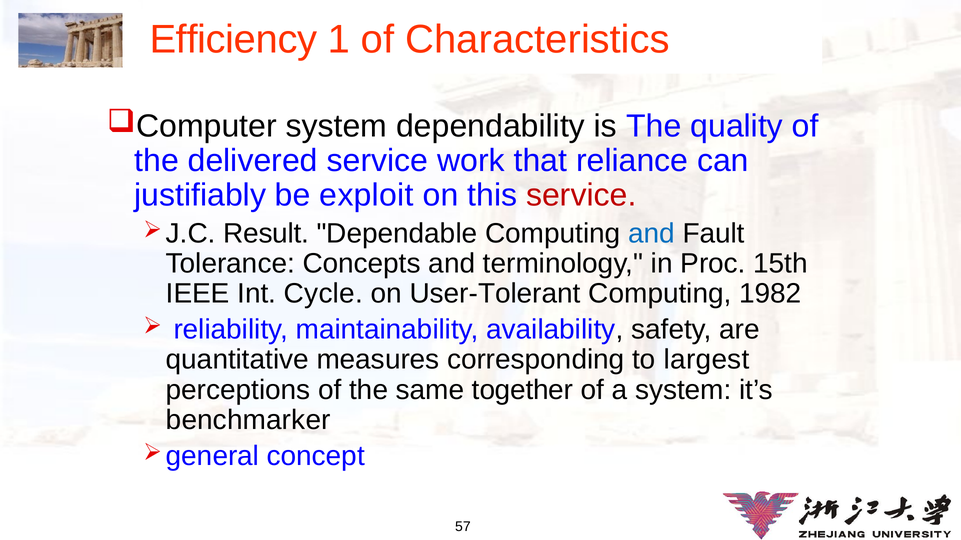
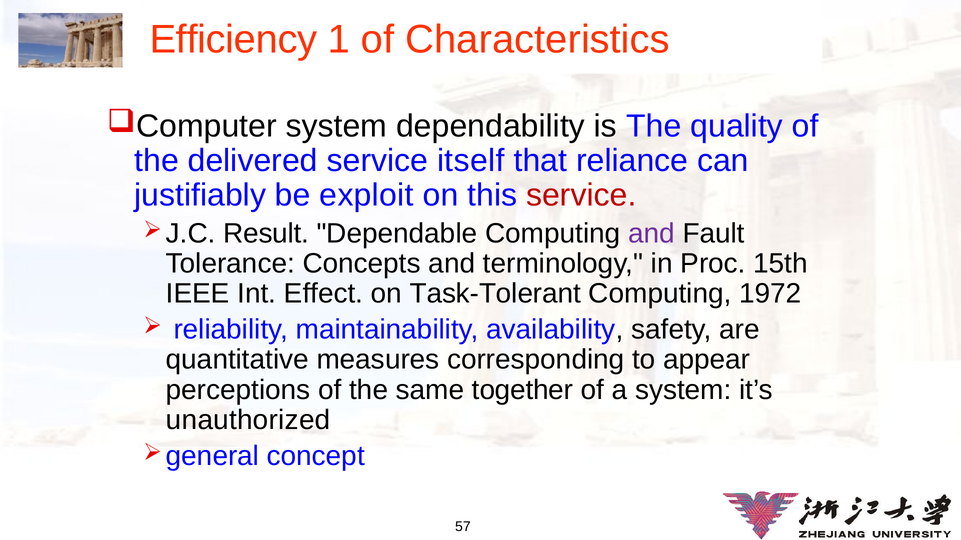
work: work -> itself
and at (651, 234) colour: blue -> purple
Cycle: Cycle -> Effect
User-Tolerant: User-Tolerant -> Task-Tolerant
1982: 1982 -> 1972
largest: largest -> appear
benchmarker: benchmarker -> unauthorized
